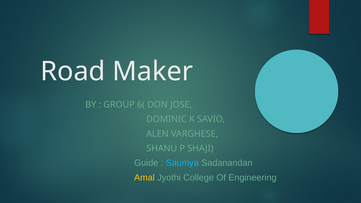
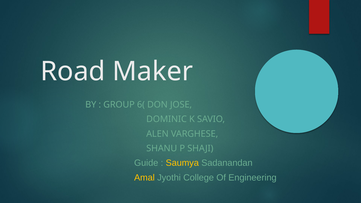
Saumya colour: light blue -> yellow
